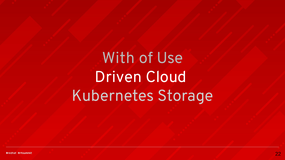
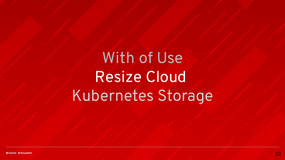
Driven: Driven -> Resize
